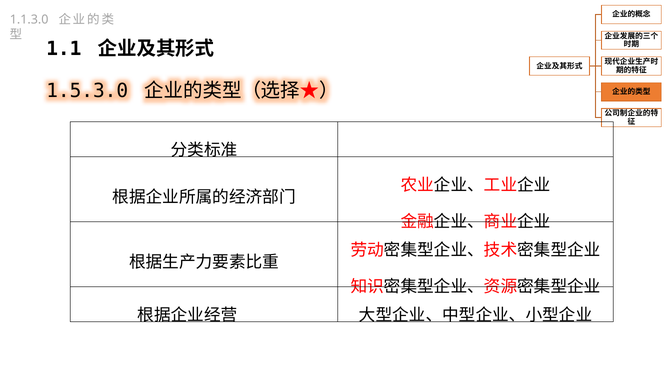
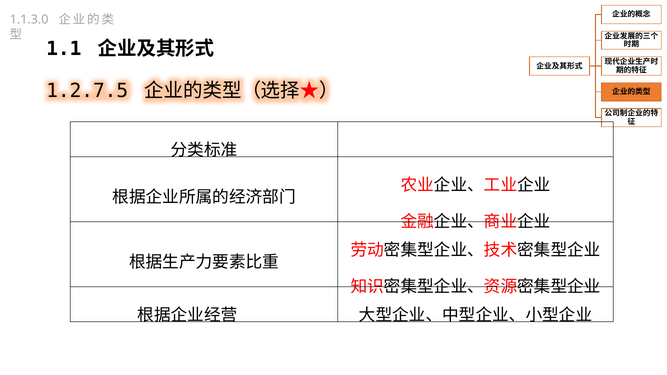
1.5.3.0: 1.5.3.0 -> 1.2.7.5
